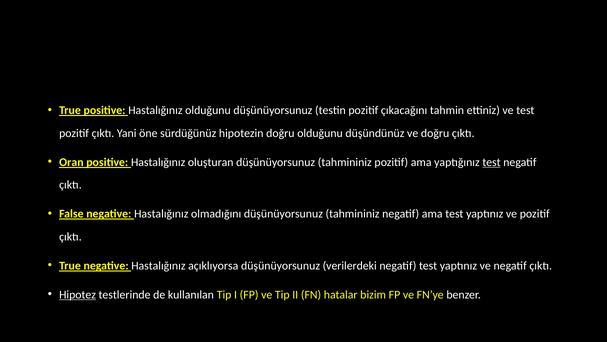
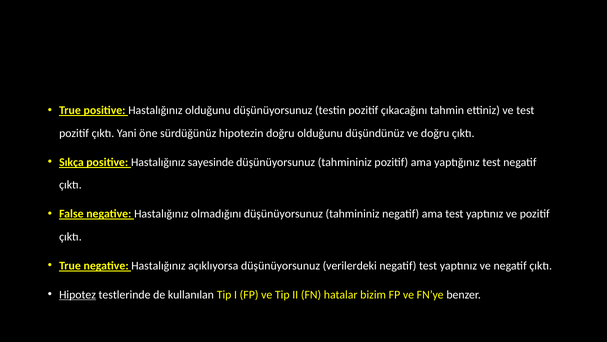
Oran: Oran -> Sıkça
oluşturan: oluşturan -> sayesinde
test at (492, 162) underline: present -> none
